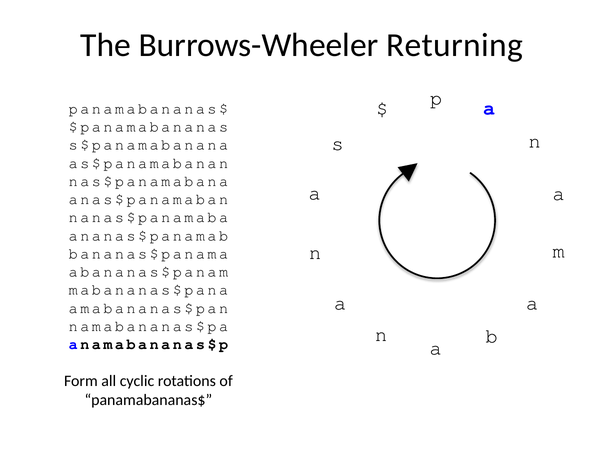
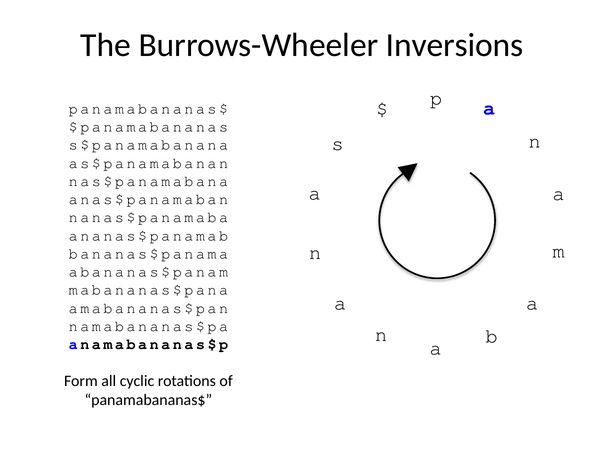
Returning: Returning -> Inversions
